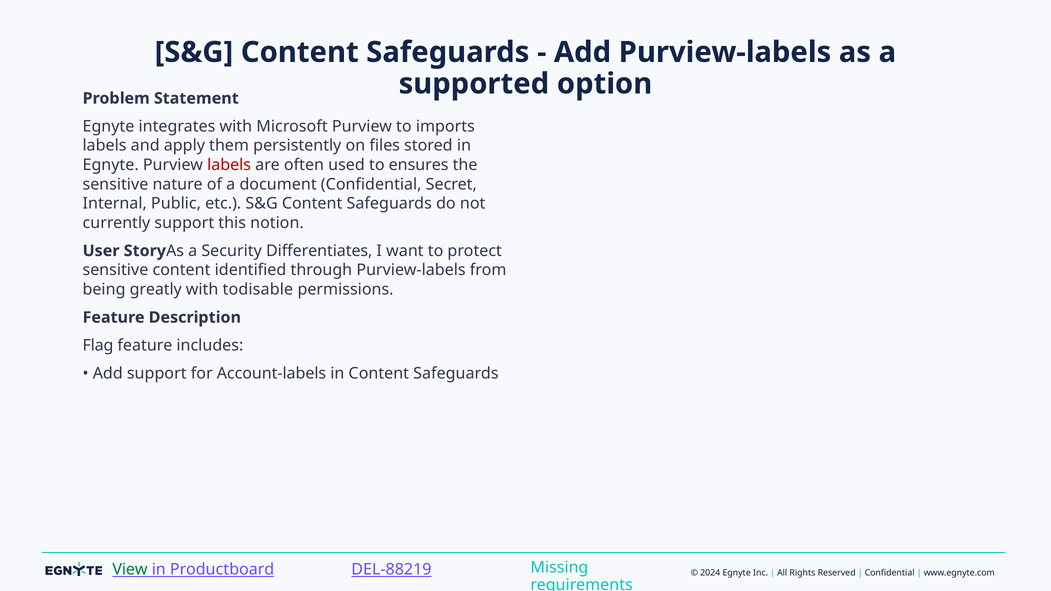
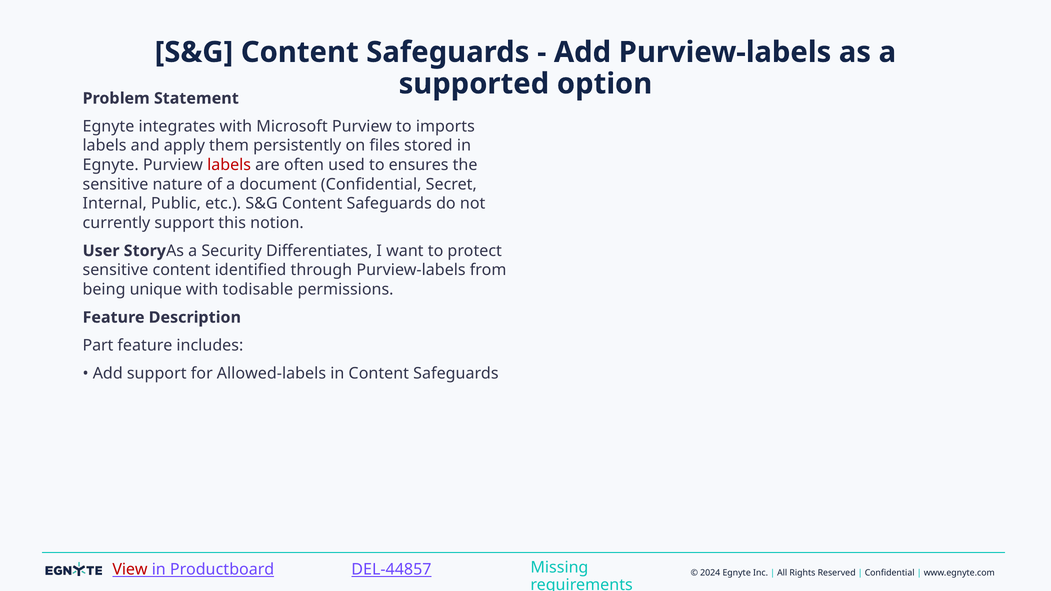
greatly: greatly -> unique
Flag: Flag -> Part
Account-labels: Account-labels -> Allowed-labels
View colour: green -> red
DEL-88219: DEL-88219 -> DEL-44857
